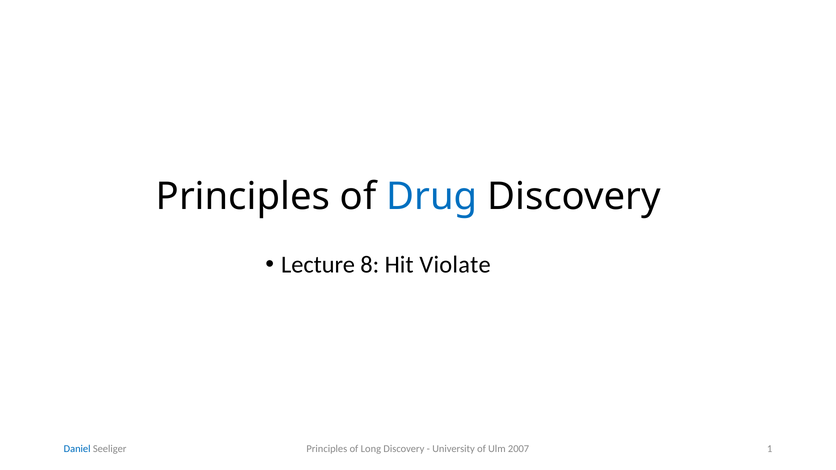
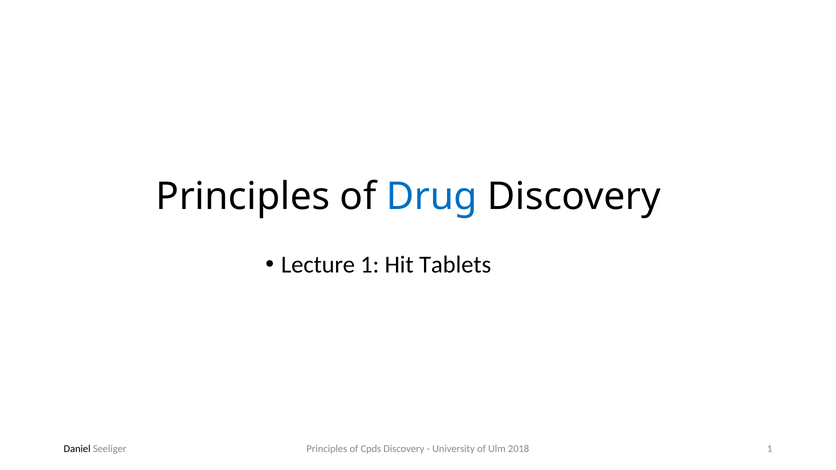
Lecture 8: 8 -> 1
Violate: Violate -> Tablets
Daniel colour: blue -> black
Long: Long -> Cpds
2007: 2007 -> 2018
